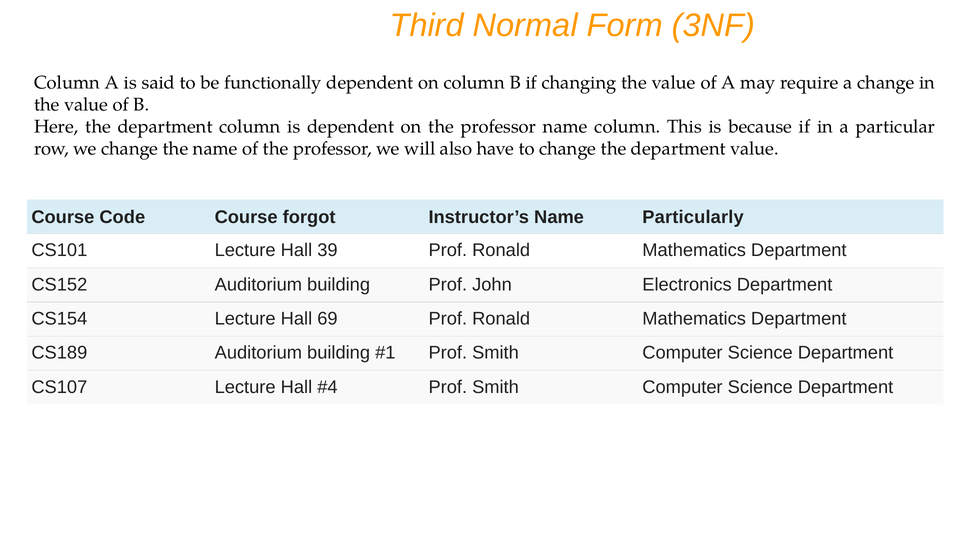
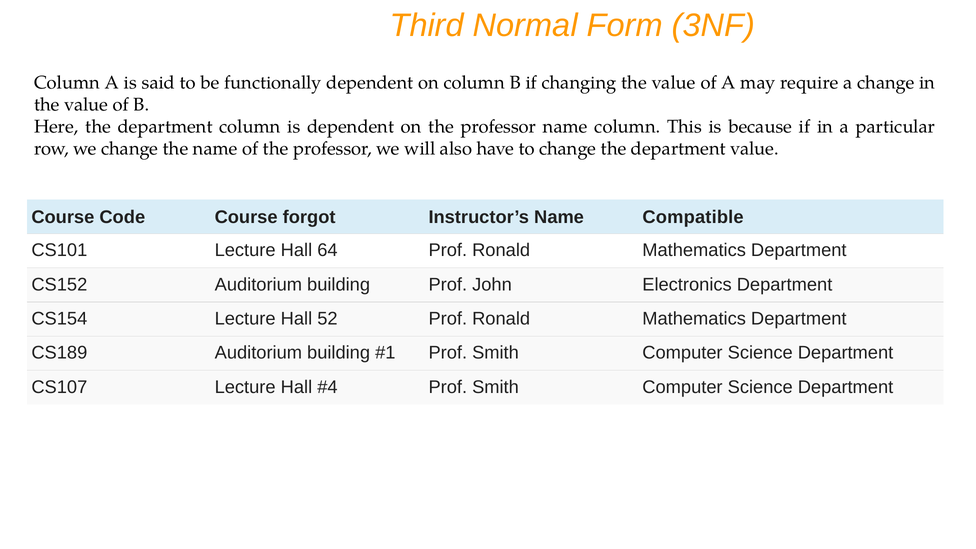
Particularly: Particularly -> Compatible
39: 39 -> 64
69: 69 -> 52
